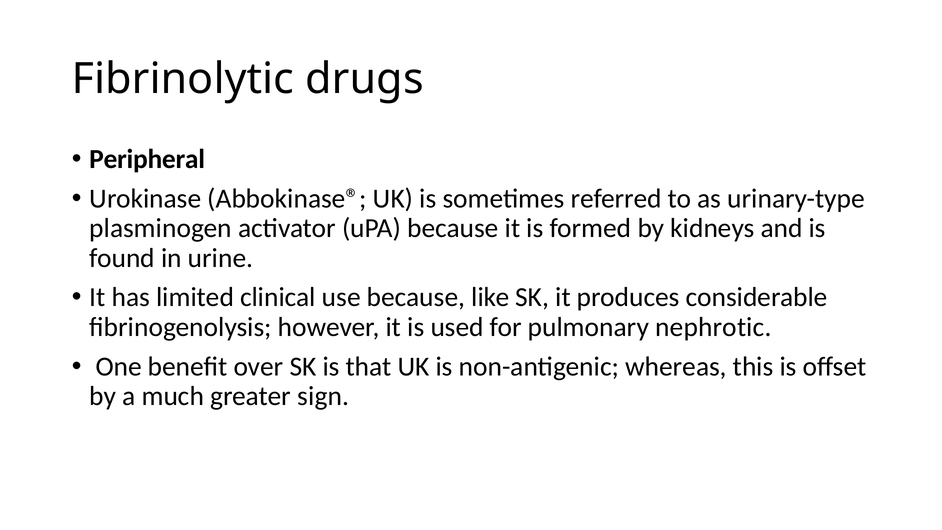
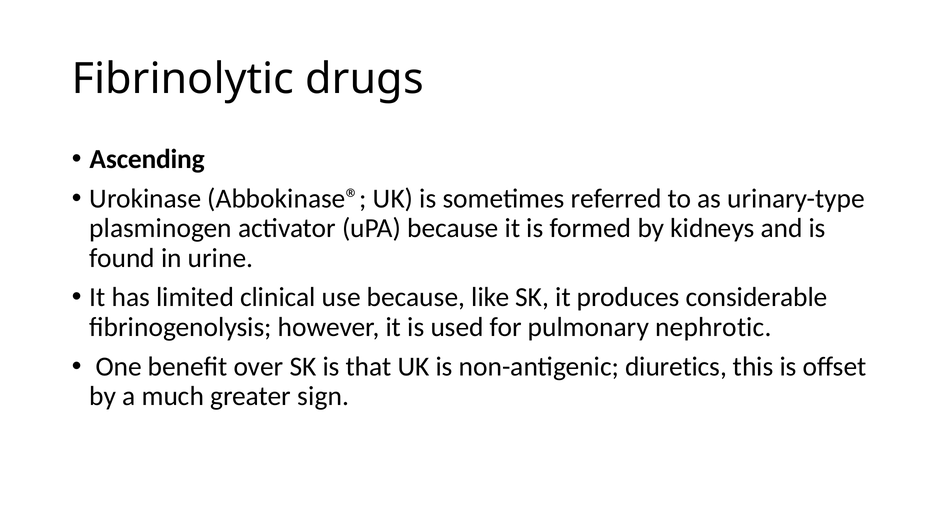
Peripheral: Peripheral -> Ascending
whereas: whereas -> diuretics
